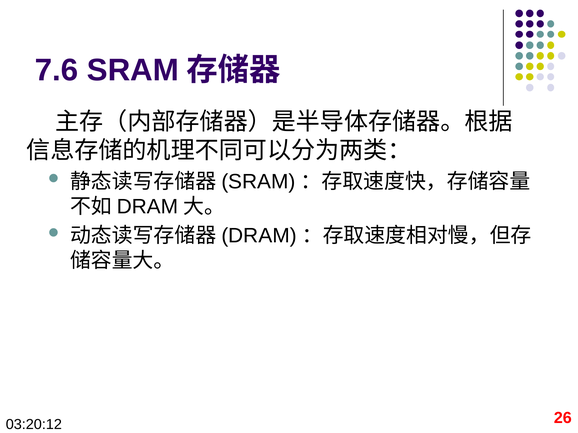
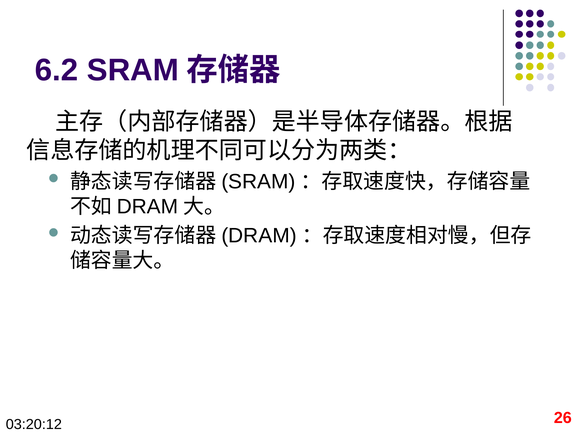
7.6: 7.6 -> 6.2
